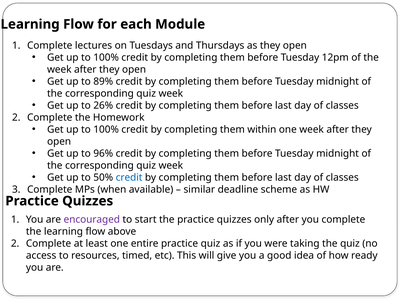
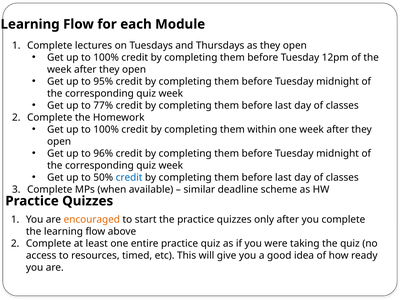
89%: 89% -> 95%
26%: 26% -> 77%
encouraged colour: purple -> orange
